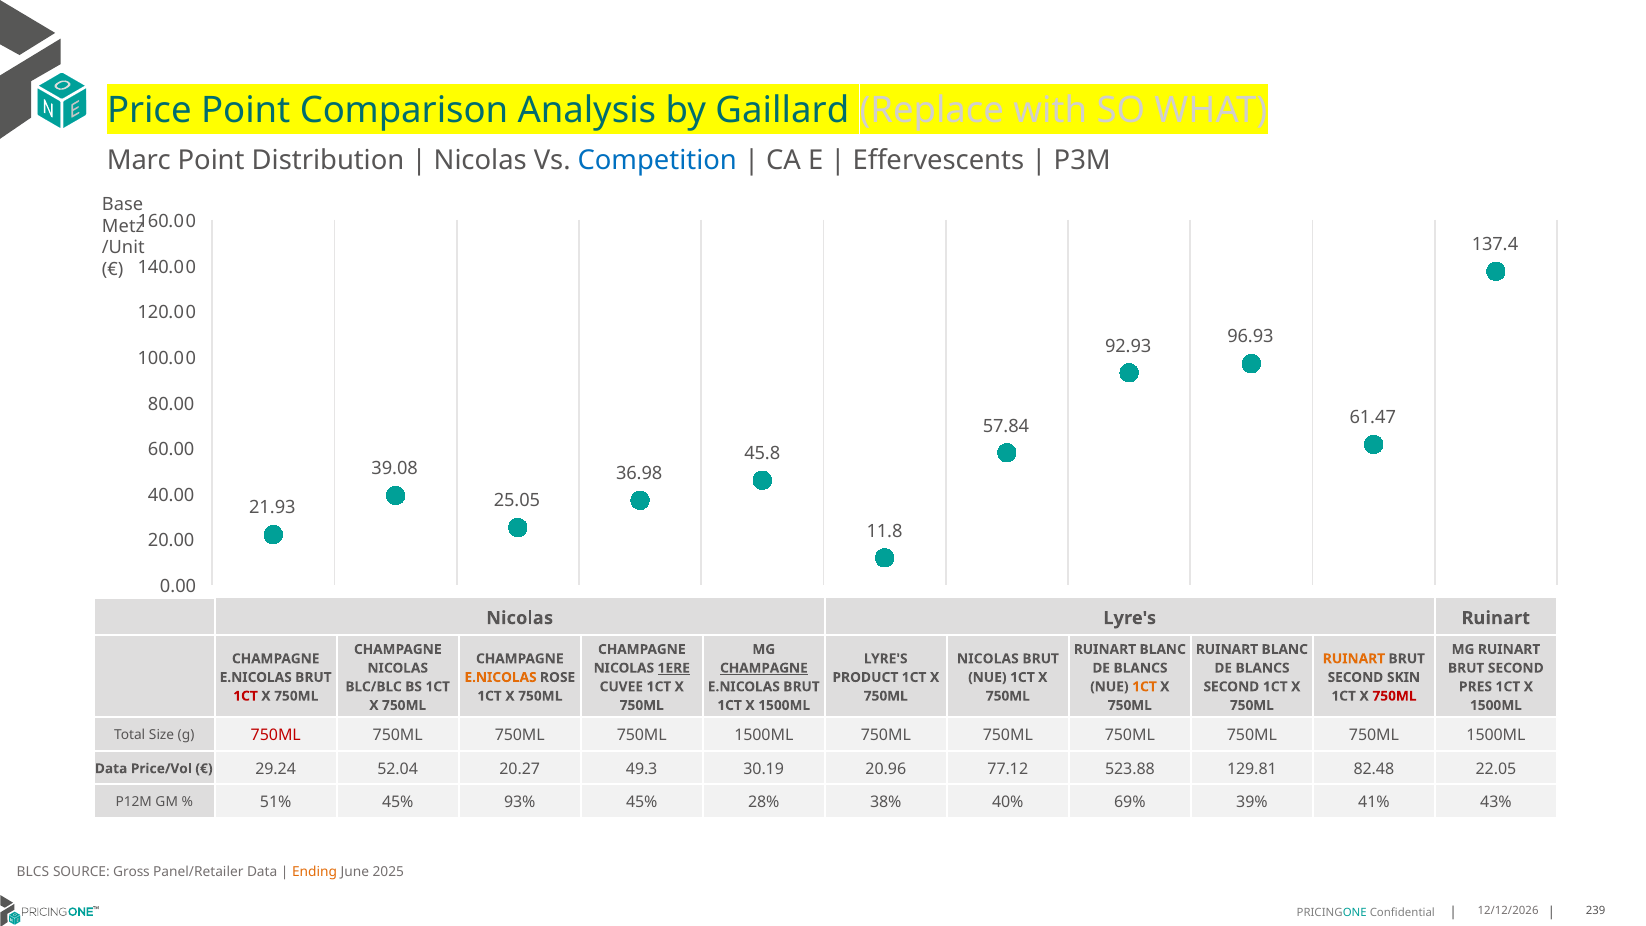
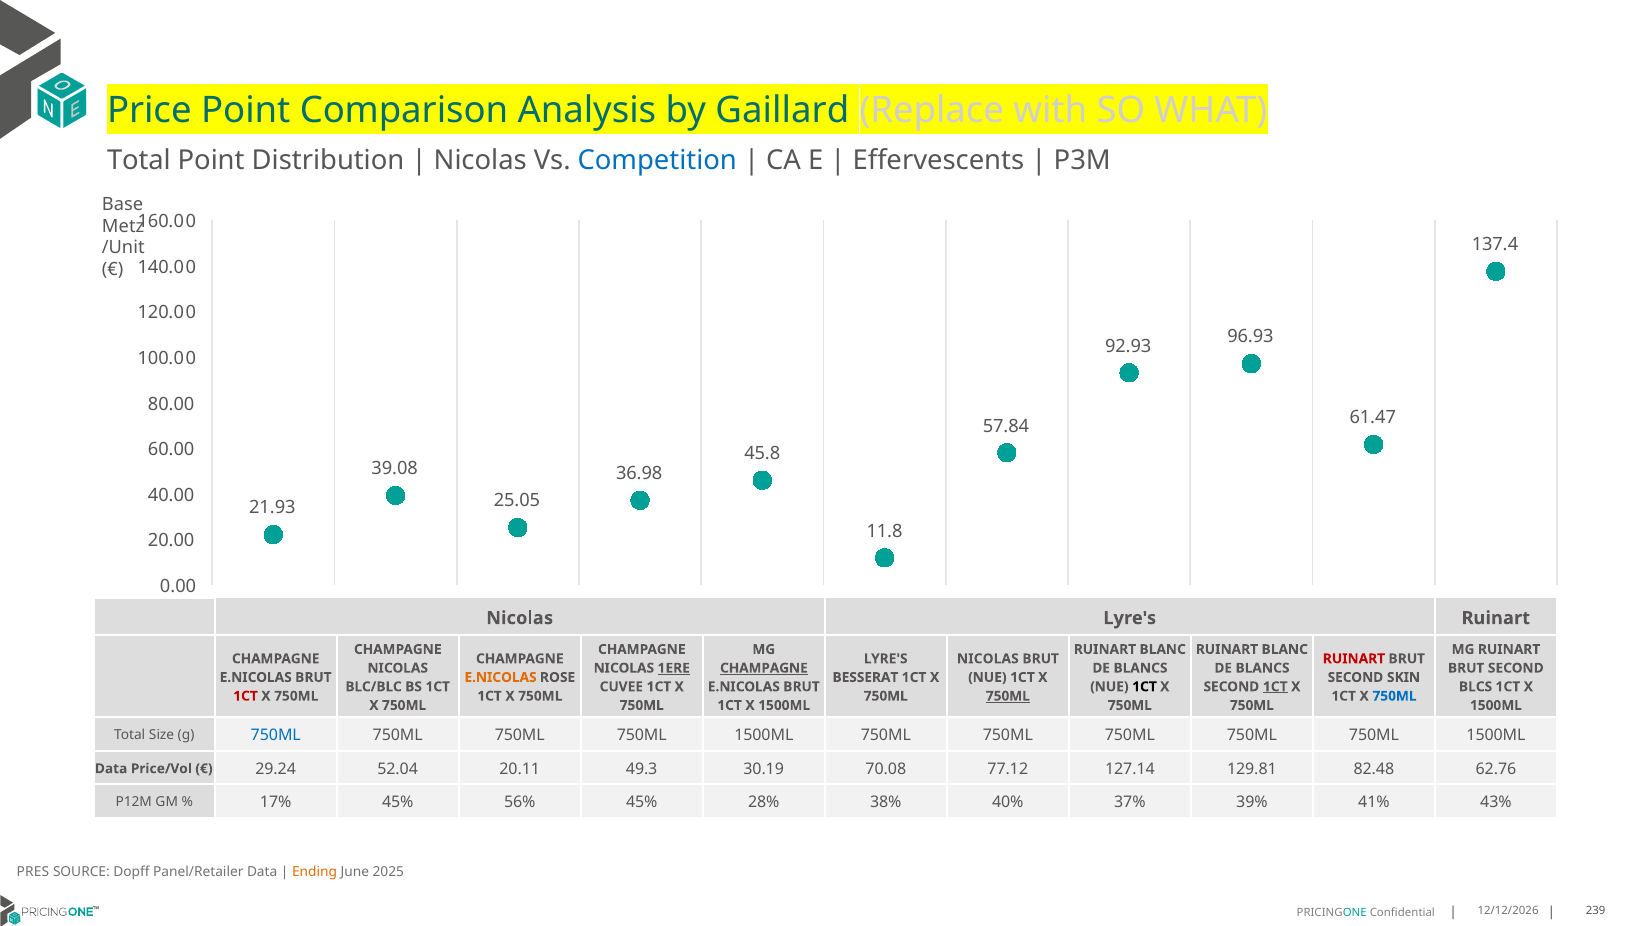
Marc at (139, 160): Marc -> Total
RUINART at (1354, 659) colour: orange -> red
PRODUCT: PRODUCT -> BESSERAT
1CT at (1144, 687) colour: orange -> black
1CT at (1275, 687) underline: none -> present
PRES: PRES -> BLCS
750ML at (1008, 696) underline: none -> present
750ML at (1395, 696) colour: red -> blue
750ML at (276, 735) colour: red -> blue
20.27: 20.27 -> 20.11
20.96: 20.96 -> 70.08
523.88: 523.88 -> 127.14
22.05: 22.05 -> 62.76
51%: 51% -> 17%
93%: 93% -> 56%
69%: 69% -> 37%
BLCS: BLCS -> PRES
Gross: Gross -> Dopff
